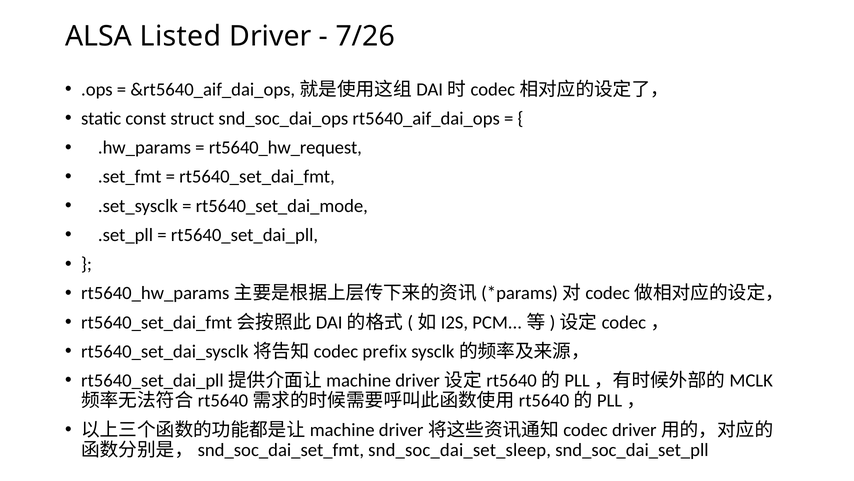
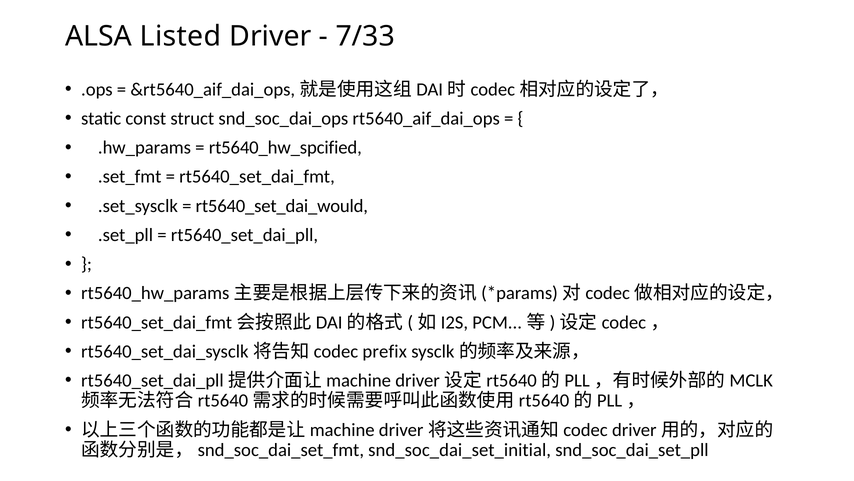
7/26: 7/26 -> 7/33
rt5640_hw_request: rt5640_hw_request -> rt5640_hw_spcified
rt5640_set_dai_mode: rt5640_set_dai_mode -> rt5640_set_dai_would
snd_soc_dai_set_sleep: snd_soc_dai_set_sleep -> snd_soc_dai_set_initial
